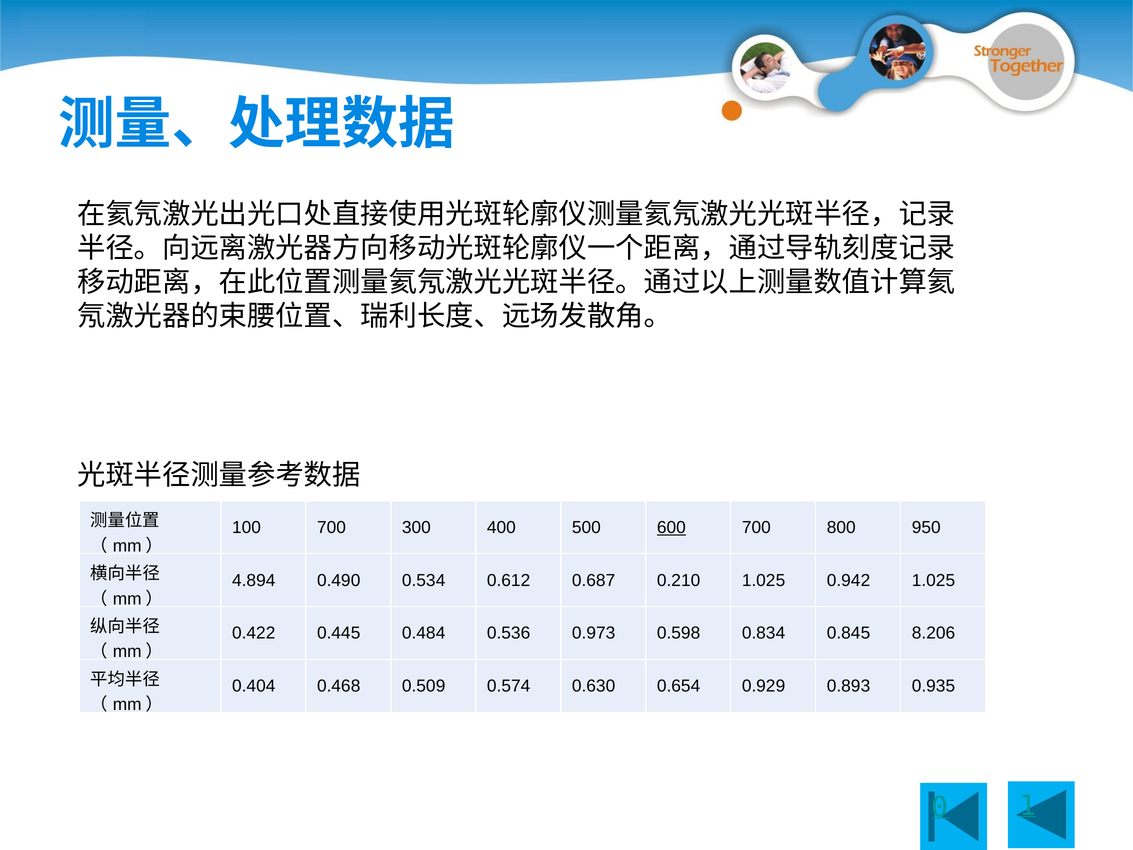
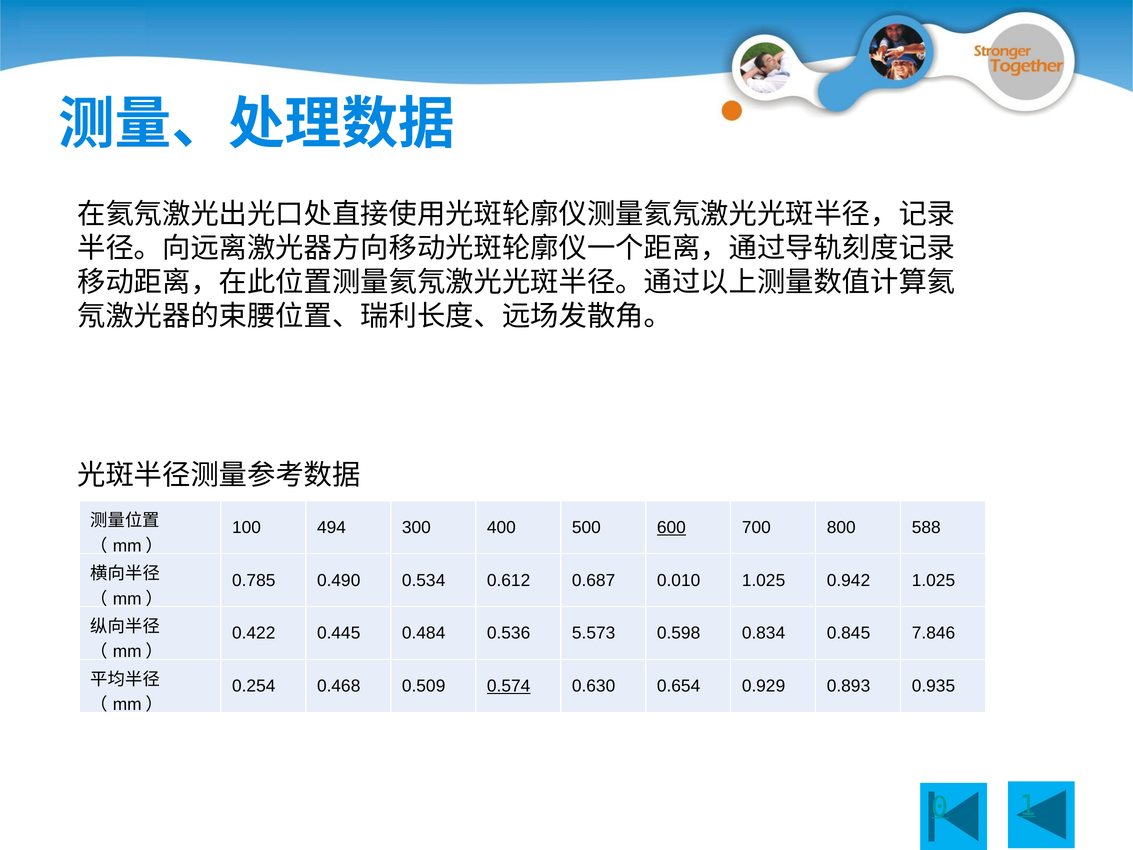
100 700: 700 -> 494
950: 950 -> 588
4.894: 4.894 -> 0.785
0.210: 0.210 -> 0.010
0.973: 0.973 -> 5.573
8.206: 8.206 -> 7.846
0.404: 0.404 -> 0.254
0.574 underline: none -> present
